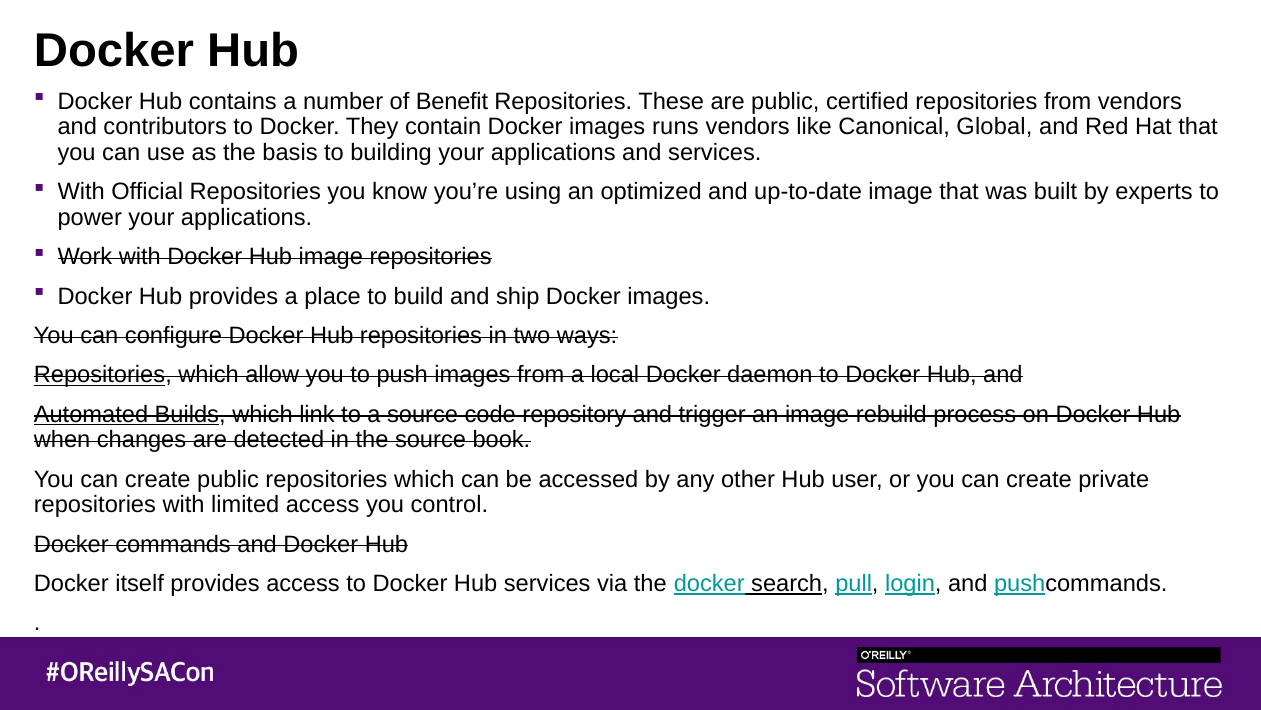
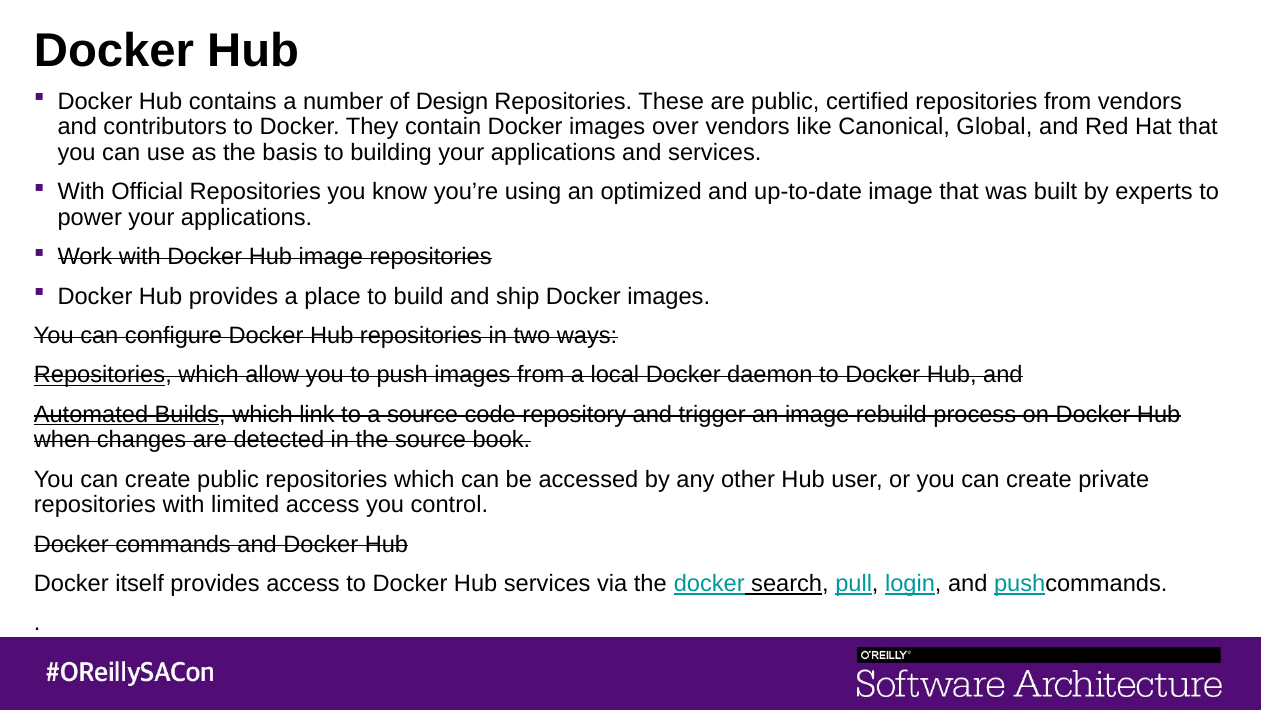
Benefit: Benefit -> Design
runs: runs -> over
